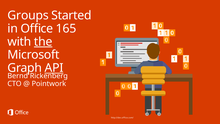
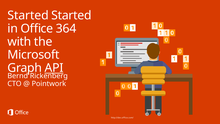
Groups at (28, 15): Groups -> Started
165: 165 -> 364
the underline: present -> none
